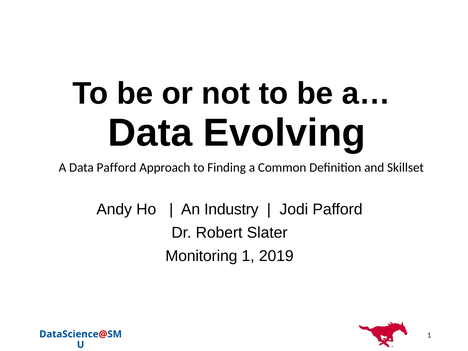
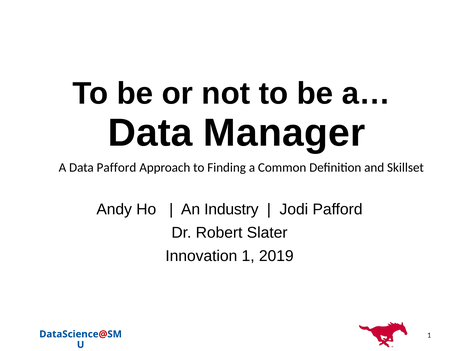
Evolving: Evolving -> Manager
Monitoring: Monitoring -> Innovation
